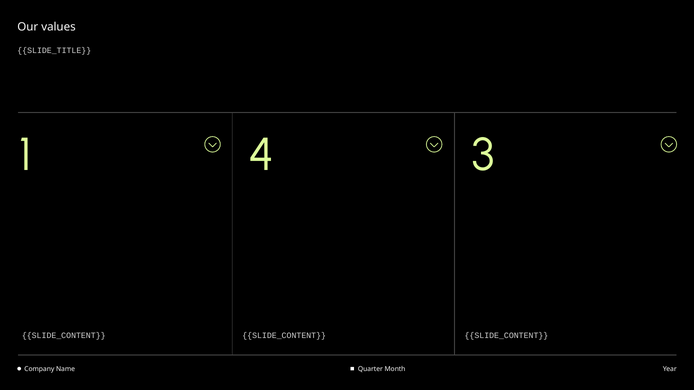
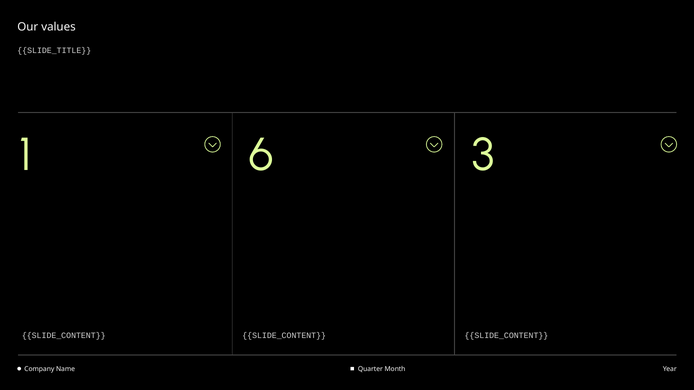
4: 4 -> 6
